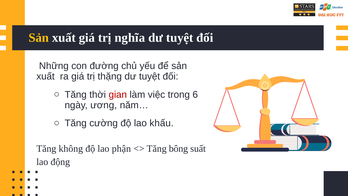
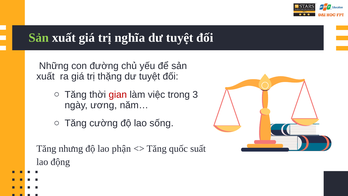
Sản at (39, 38) colour: yellow -> light green
6: 6 -> 3
khấu: khấu -> sống
không: không -> nhưng
bông: bông -> quốc
